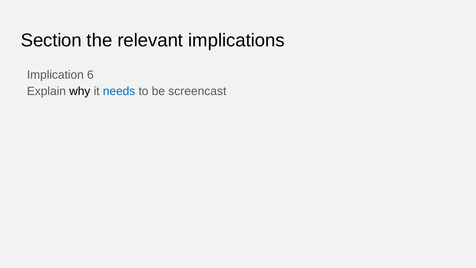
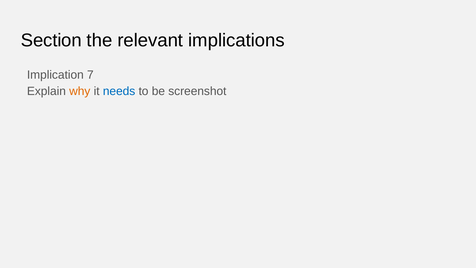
6: 6 -> 7
why colour: black -> orange
screencast: screencast -> screenshot
